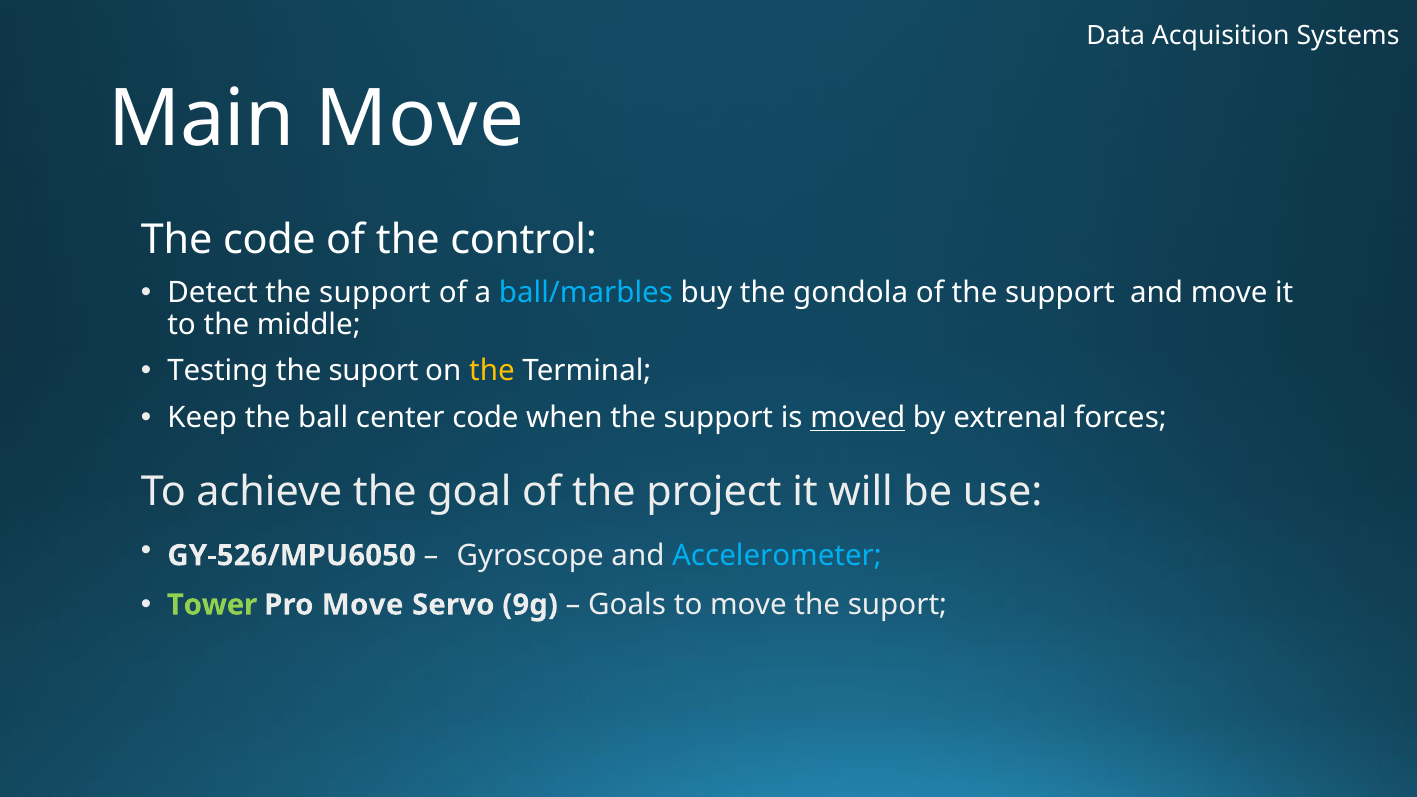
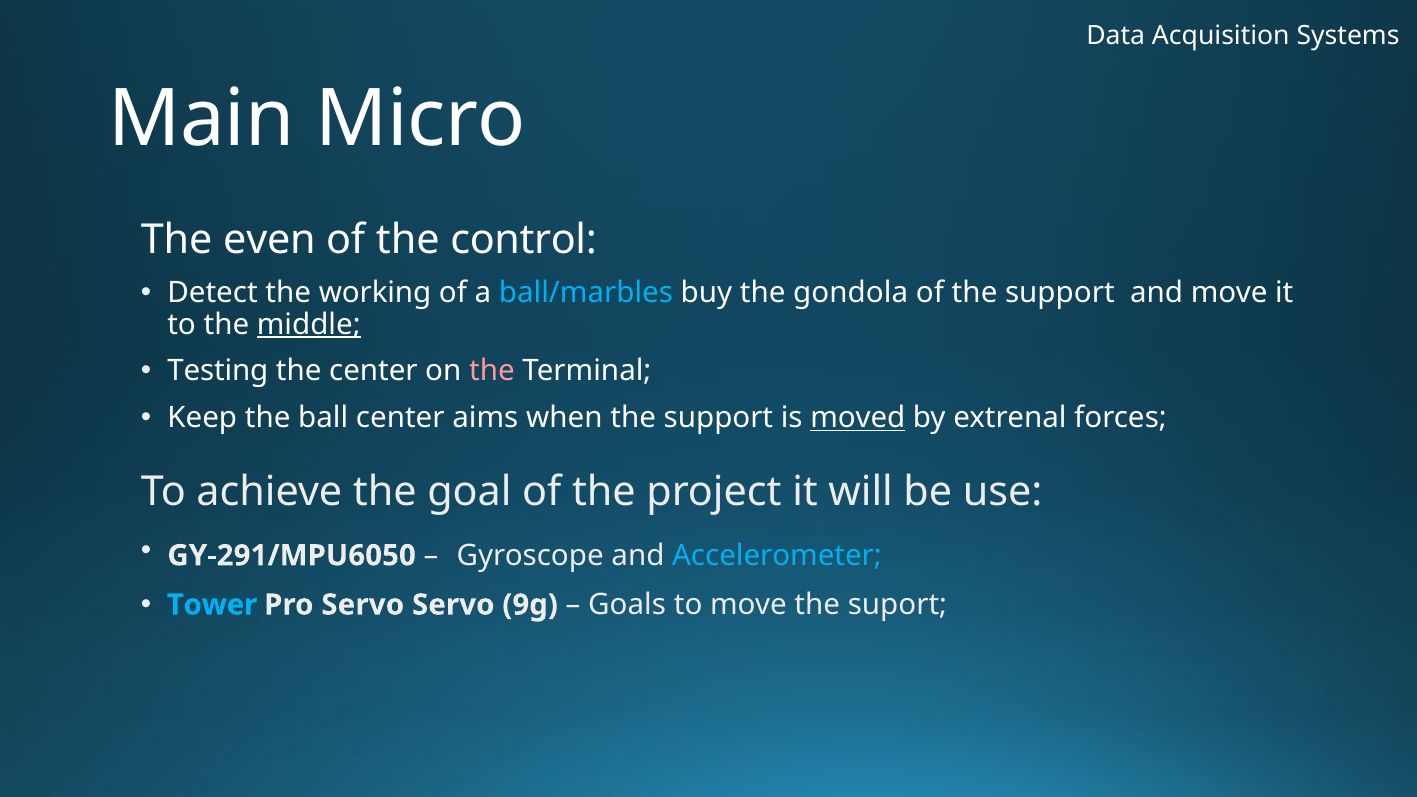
Main Move: Move -> Micro
The code: code -> even
Detect the support: support -> working
middle underline: none -> present
suport at (374, 371): suport -> center
the at (492, 371) colour: yellow -> pink
center code: code -> aims
GY-526/MPU6050: GY-526/MPU6050 -> GY-291/MPU6050
Tower colour: light green -> light blue
Pro Move: Move -> Servo
